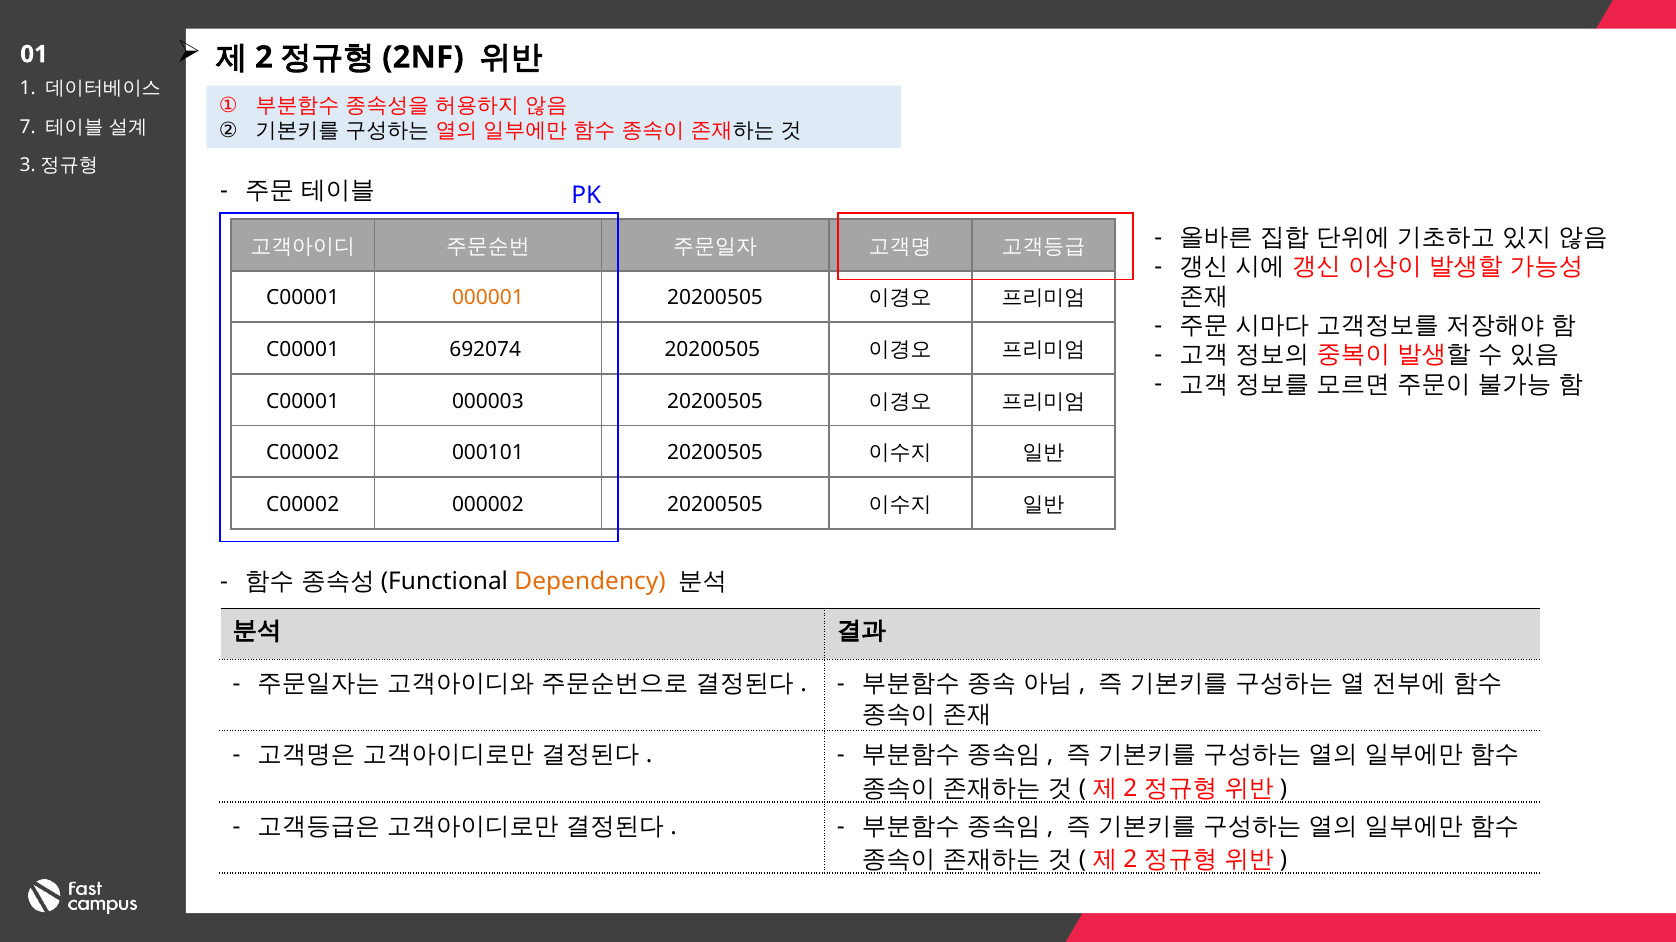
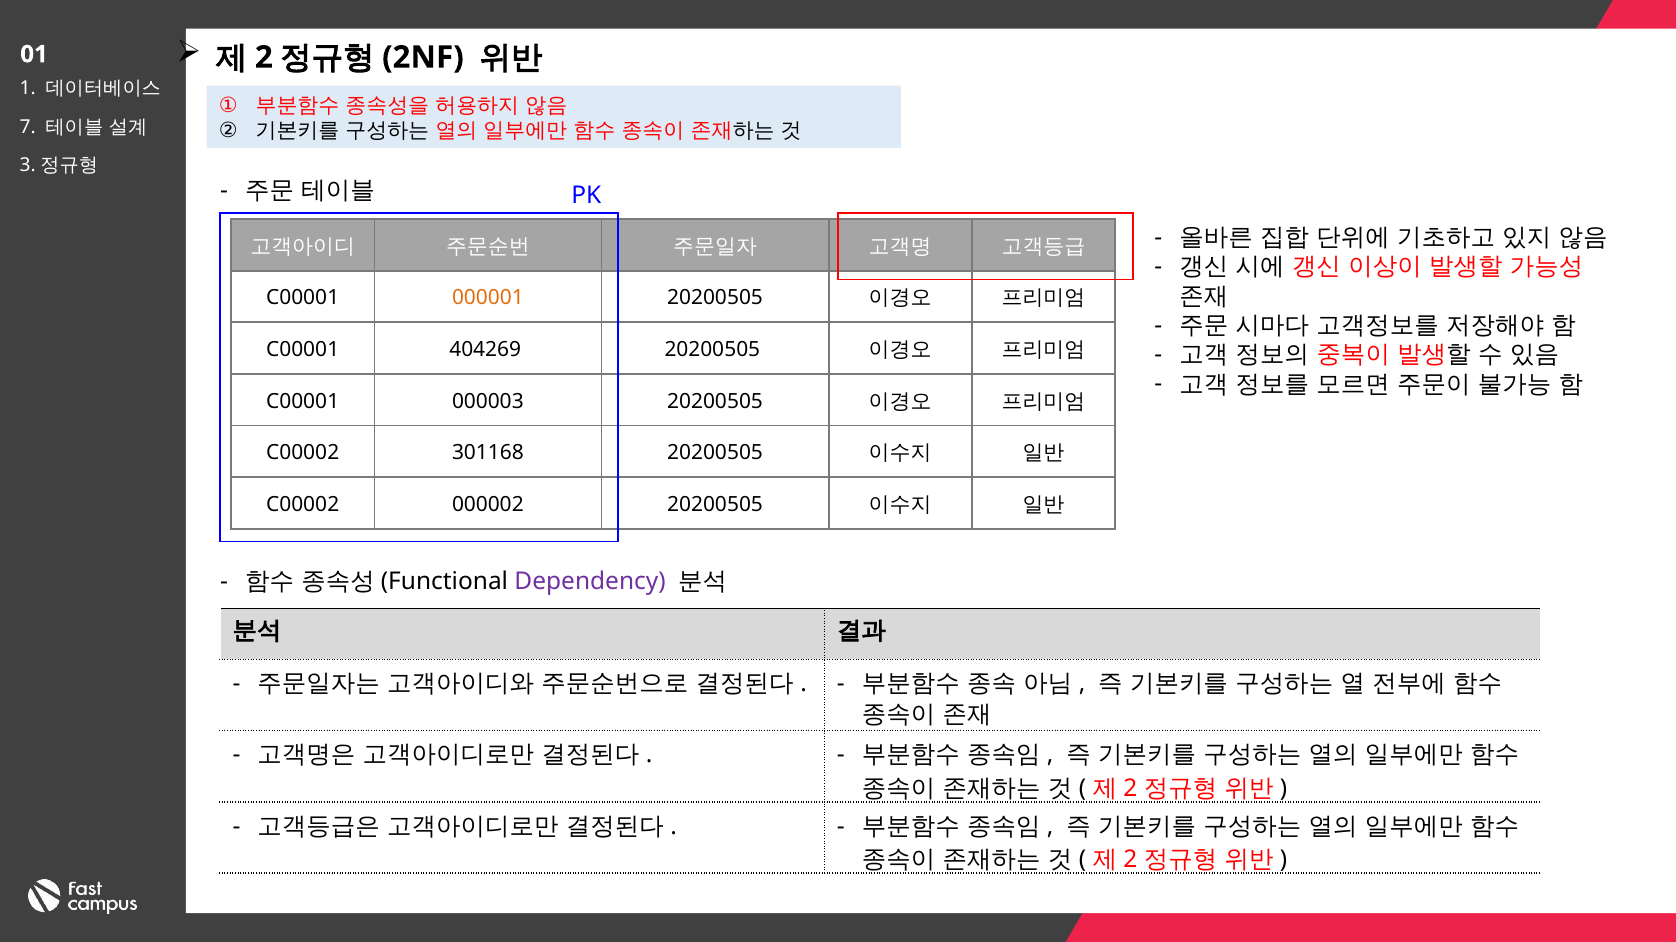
692074: 692074 -> 404269
000101: 000101 -> 301168
Dependency colour: orange -> purple
